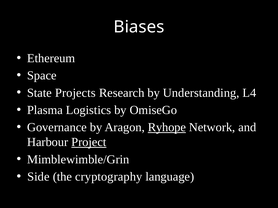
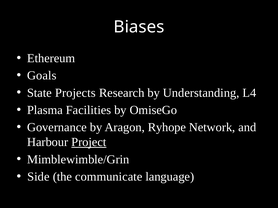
Space: Space -> Goals
Logistics: Logistics -> Facilities
Ryhope underline: present -> none
cryptography: cryptography -> communicate
